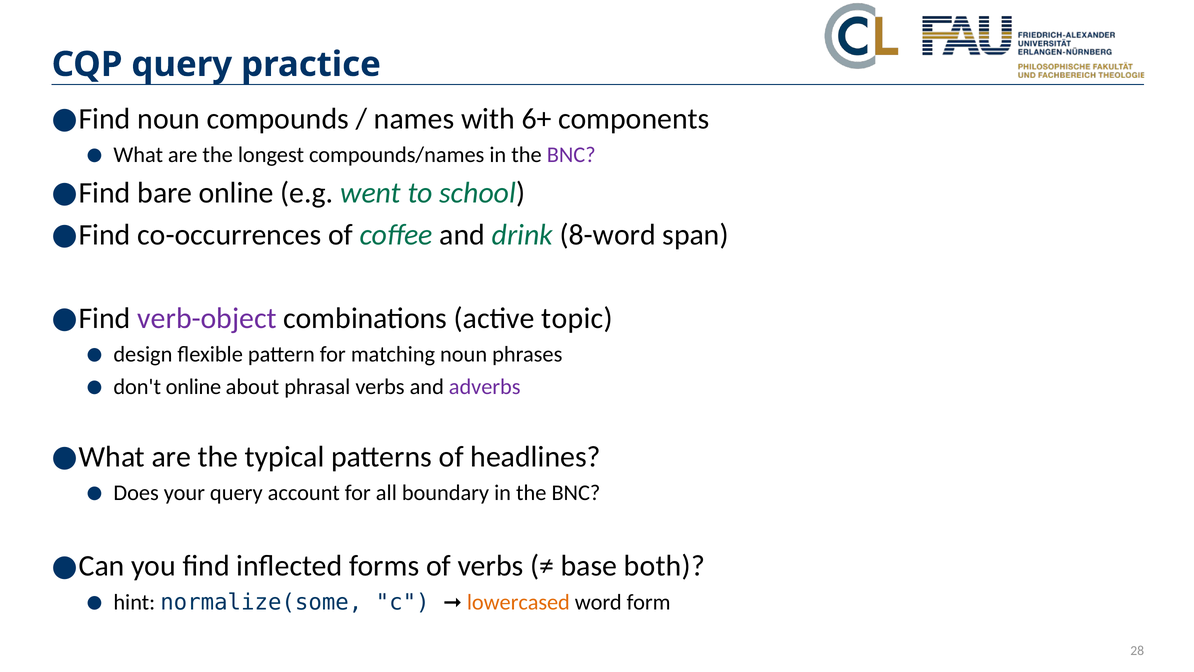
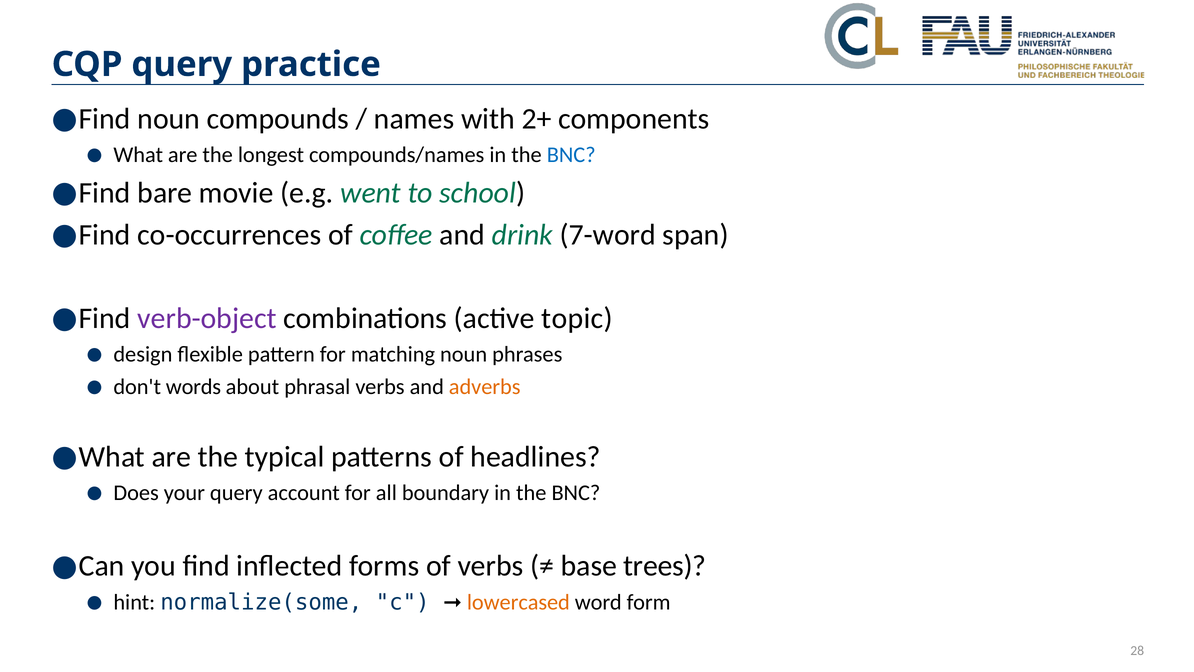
6+: 6+ -> 2+
BNC at (571, 155) colour: purple -> blue
bare online: online -> movie
8-word: 8-word -> 7-word
don't online: online -> words
adverbs colour: purple -> orange
both: both -> trees
